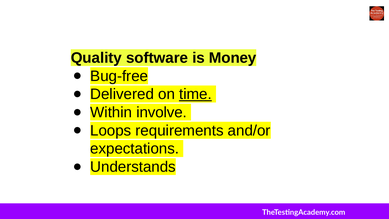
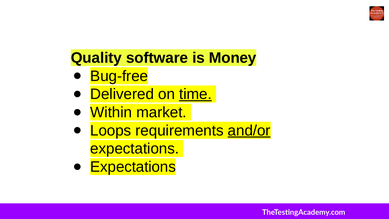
involve: involve -> market
and/or underline: none -> present
Understands at (133, 167): Understands -> Expectations
